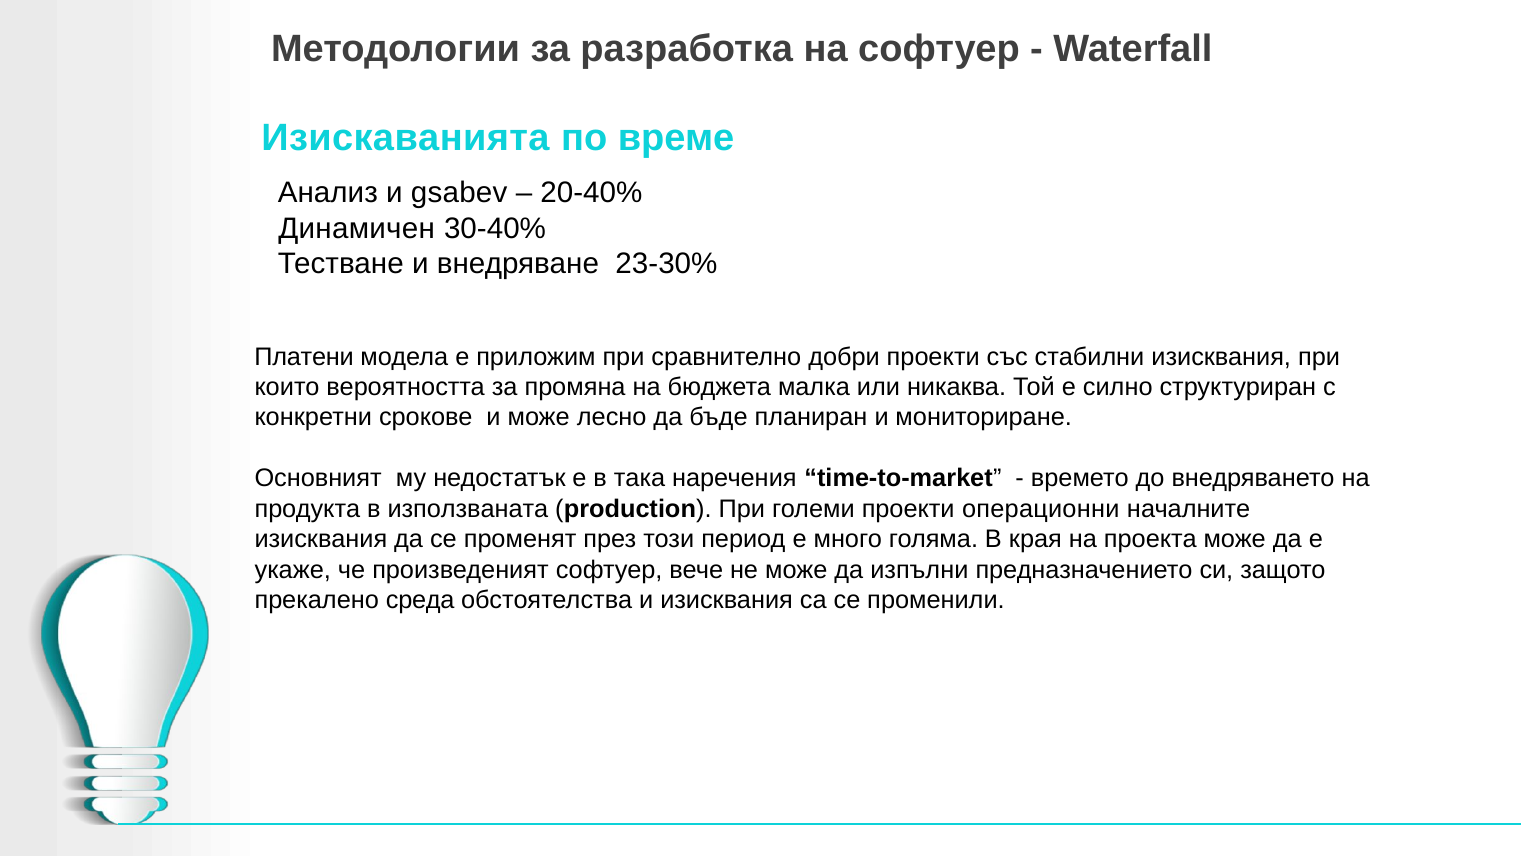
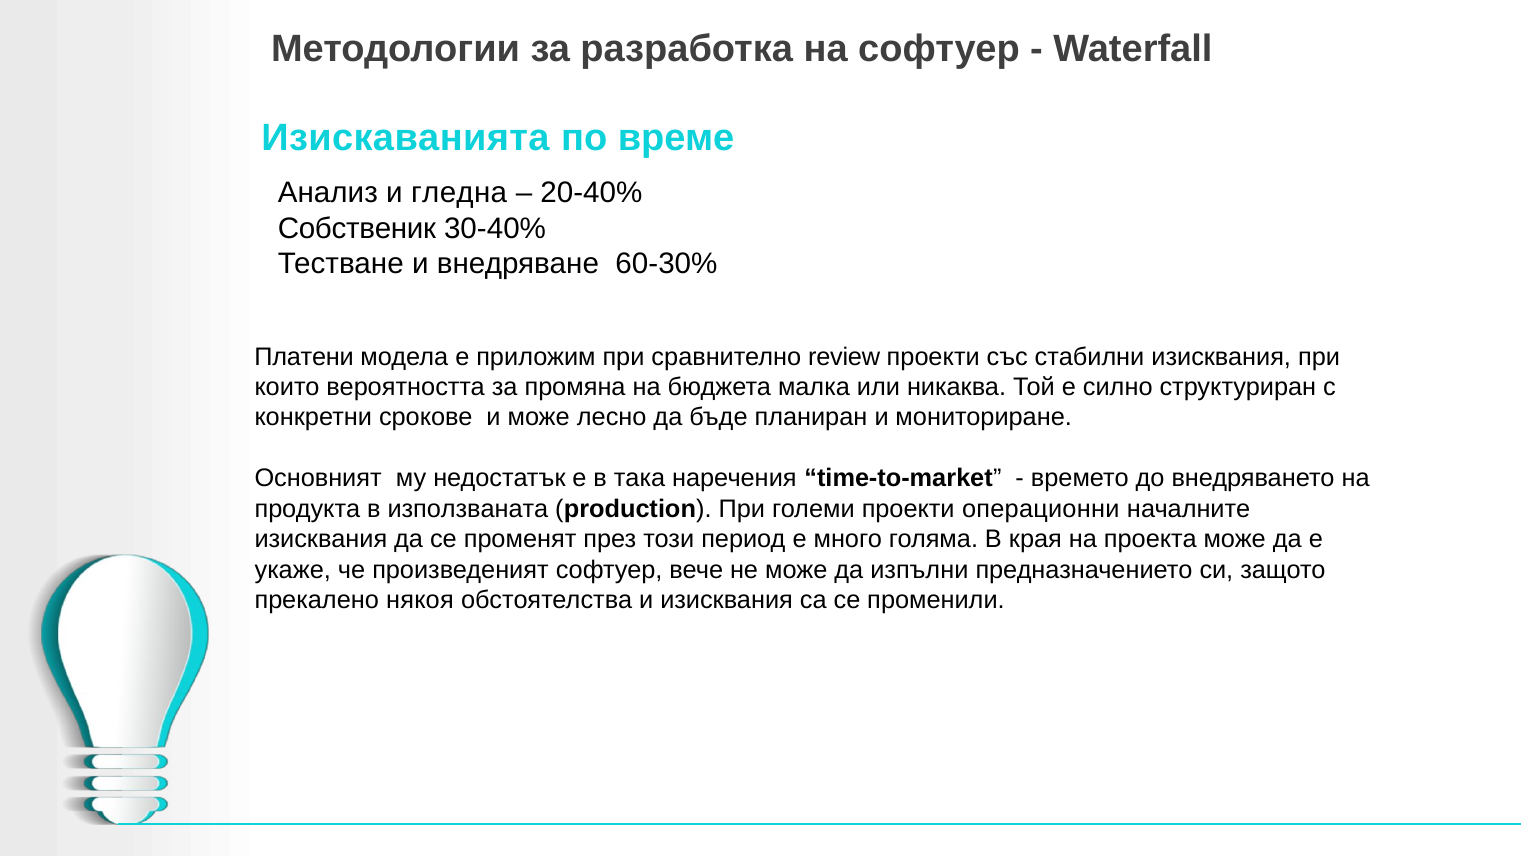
gsabev: gsabev -> гледна
Динамичен: Динамичен -> Собственик
23-30%: 23-30% -> 60-30%
добри: добри -> review
среда: среда -> някоя
